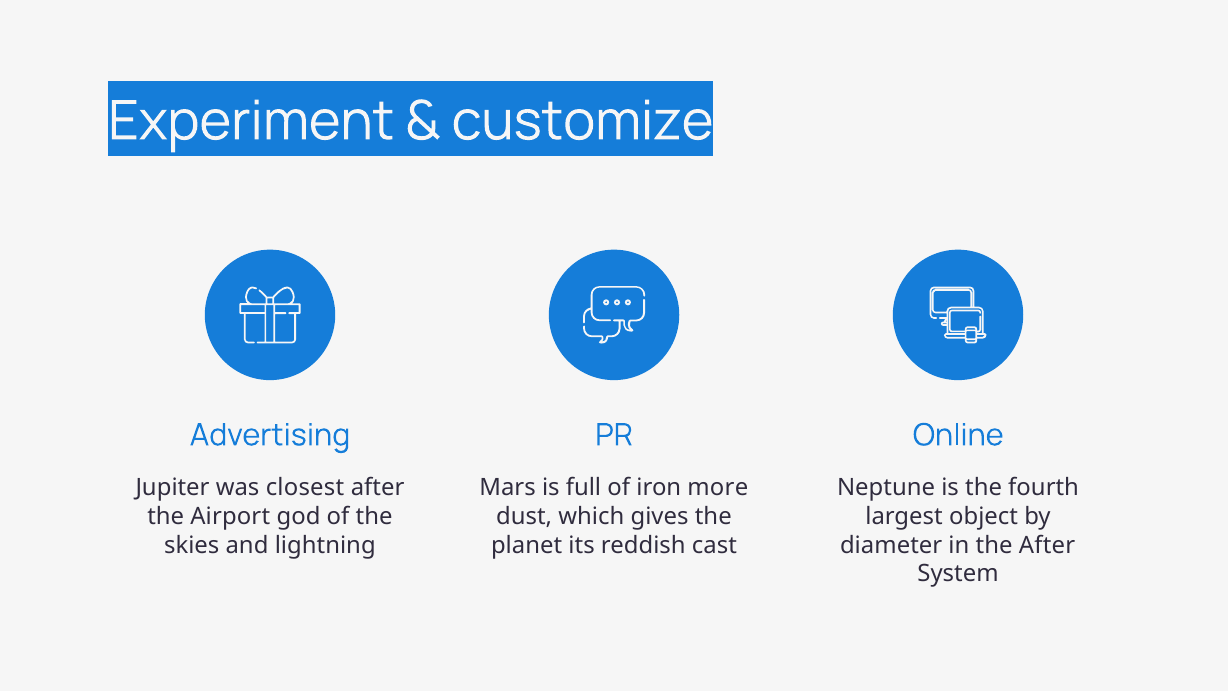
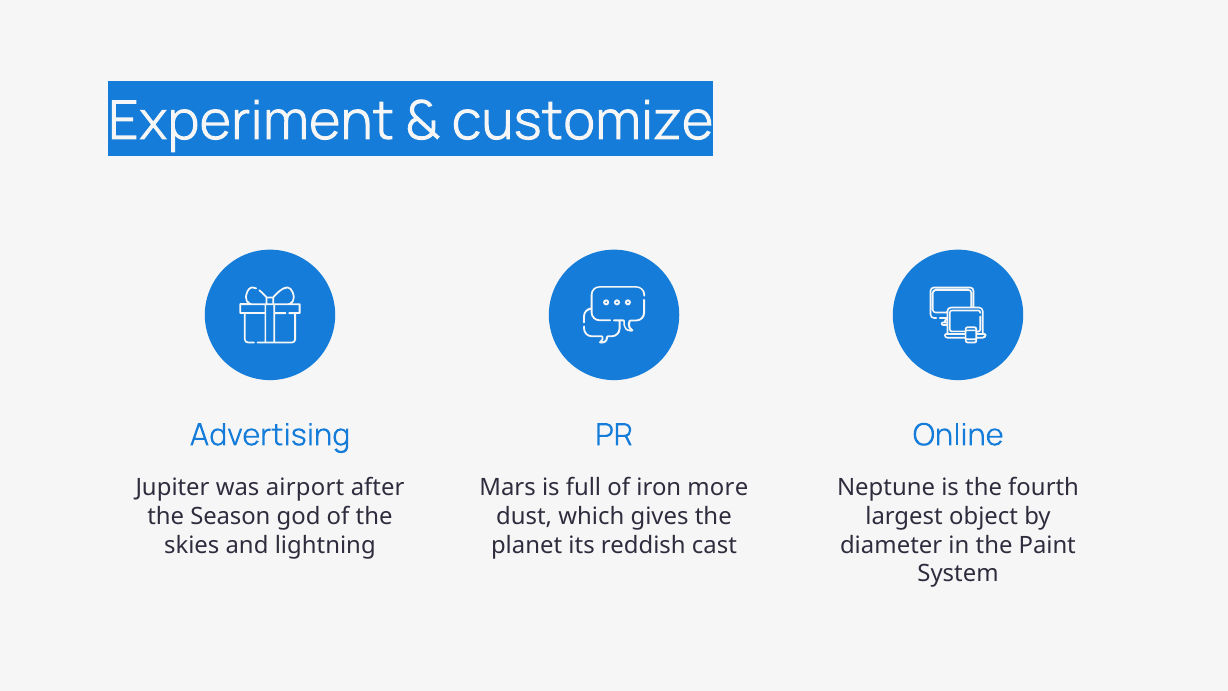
closest: closest -> airport
Airport: Airport -> Season
the After: After -> Paint
